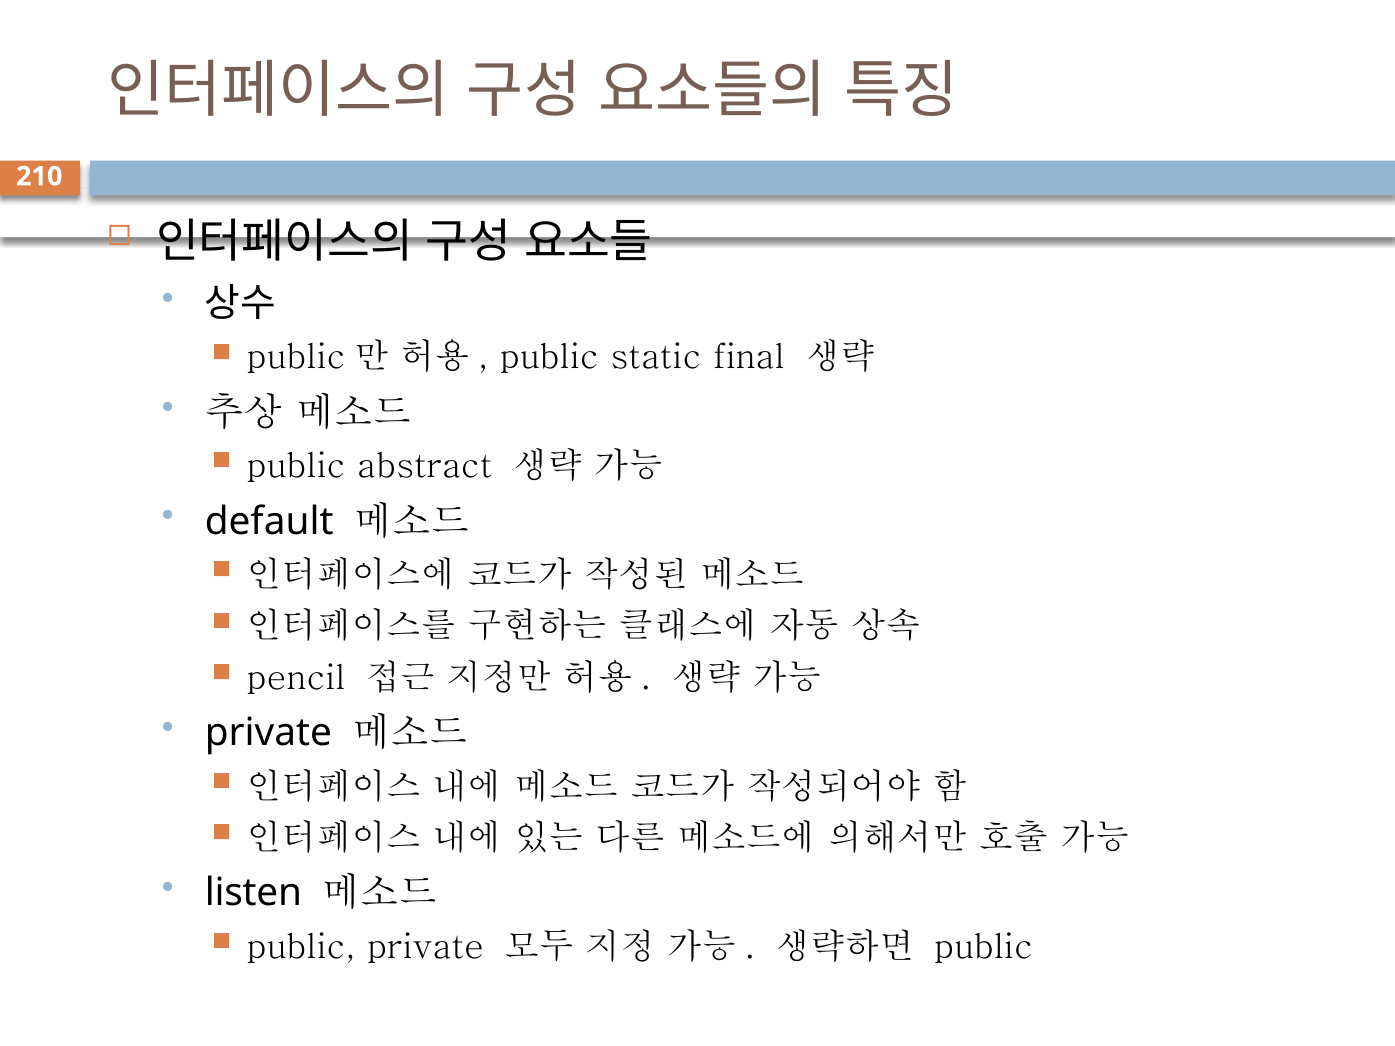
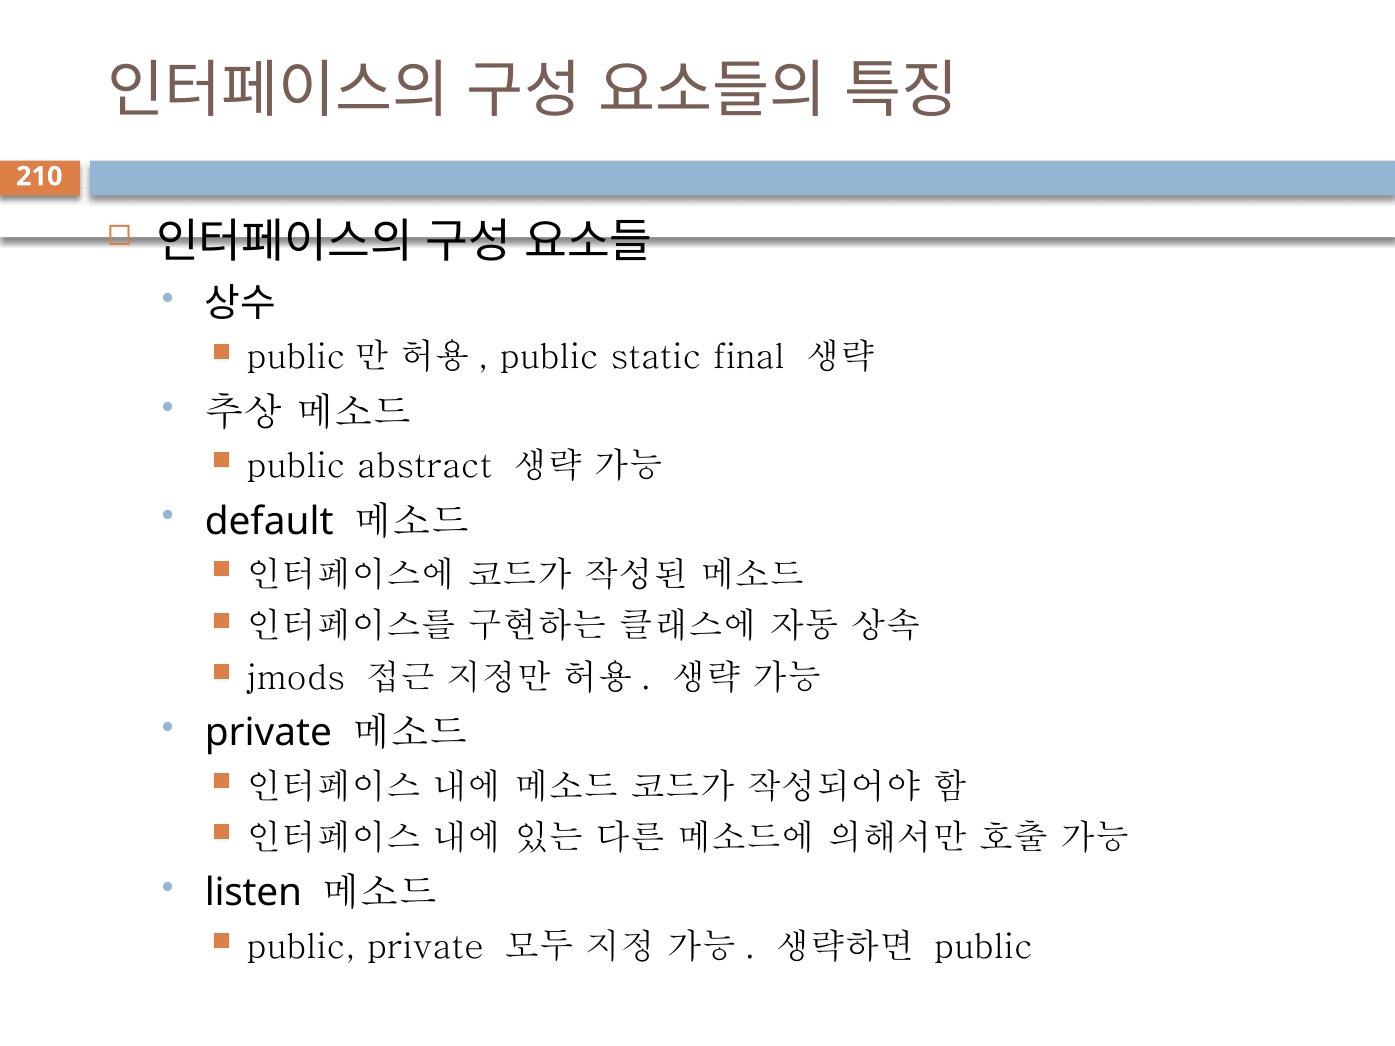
pencil: pencil -> jmods
